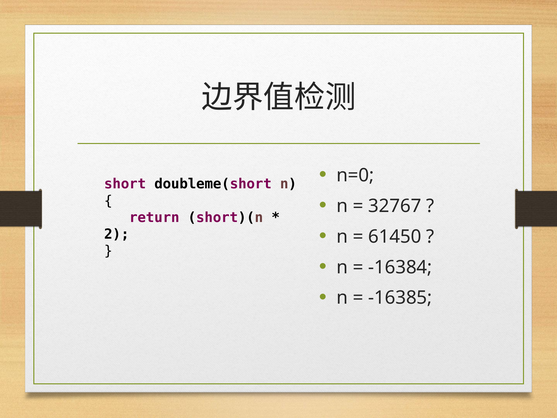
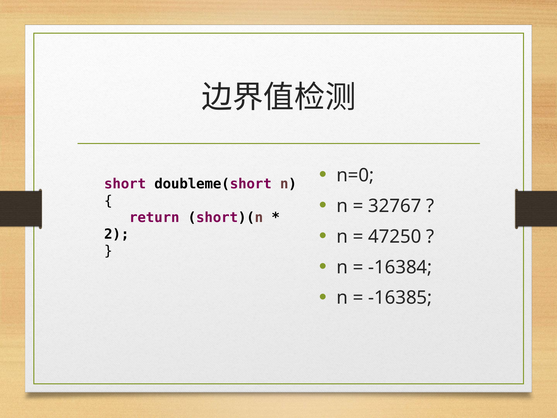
61450: 61450 -> 47250
